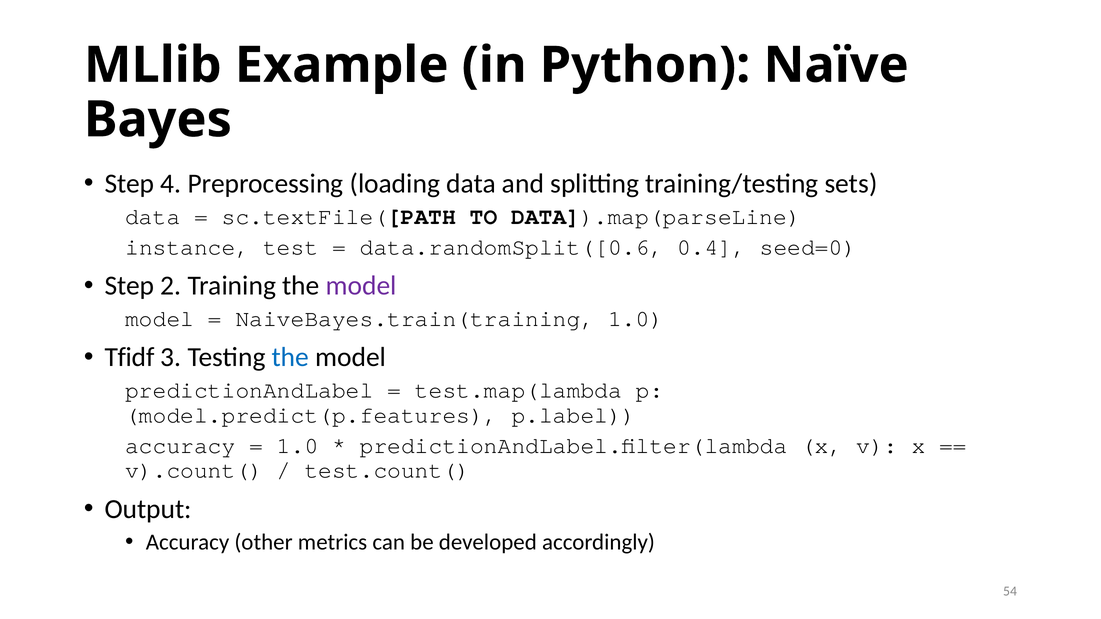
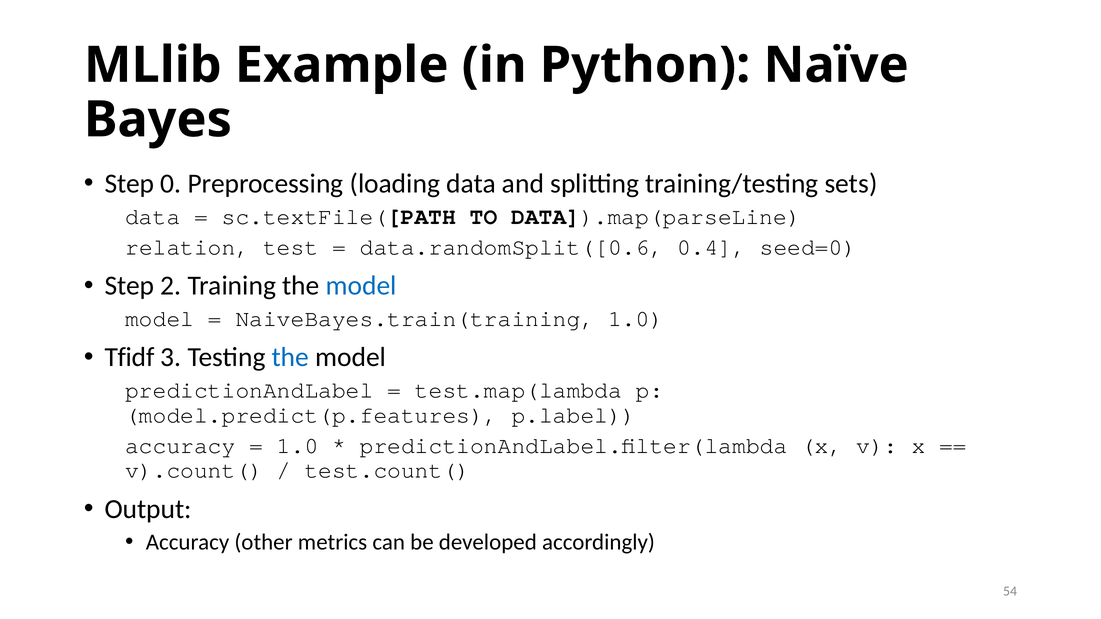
4: 4 -> 0
instance: instance -> relation
model at (361, 286) colour: purple -> blue
